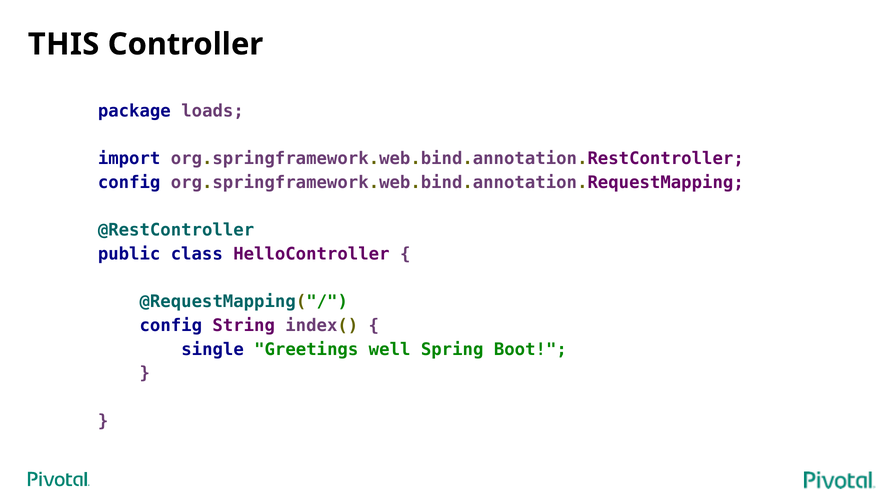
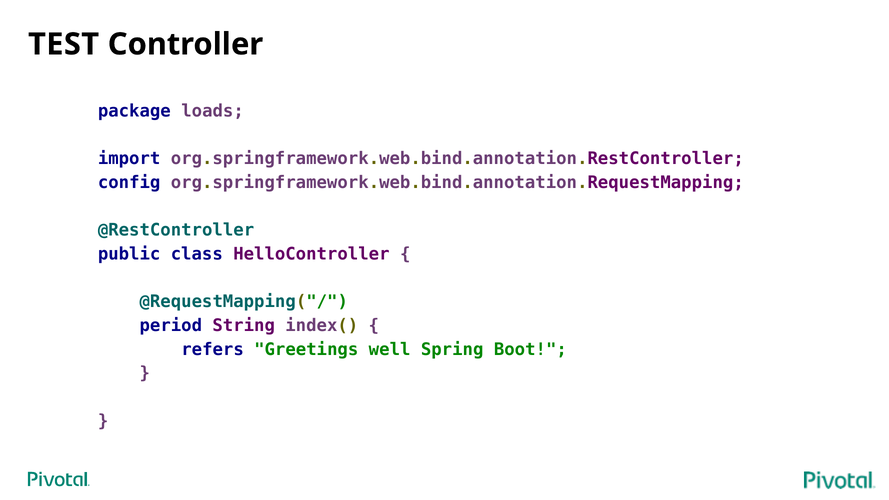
THIS: THIS -> TEST
config at (171, 326): config -> period
single: single -> refers
